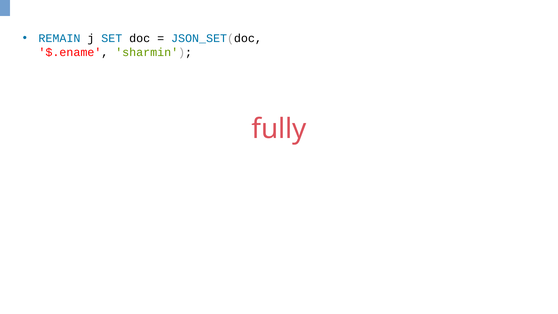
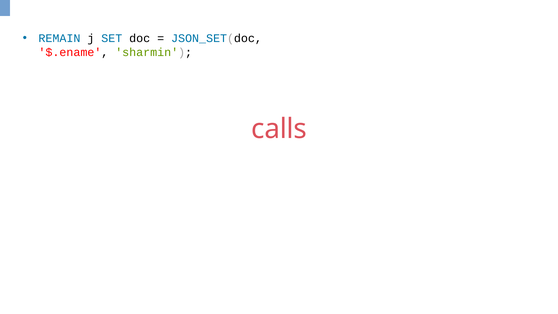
fully: fully -> calls
